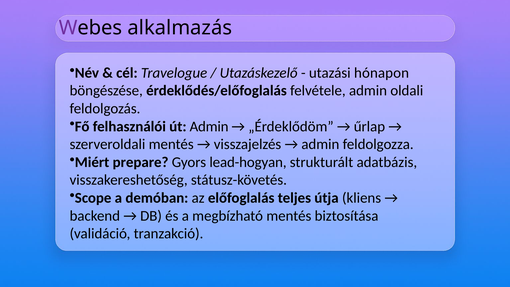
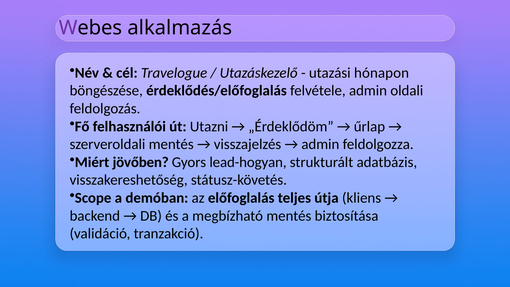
út Admin: Admin -> Utazni
prepare: prepare -> jövőben
